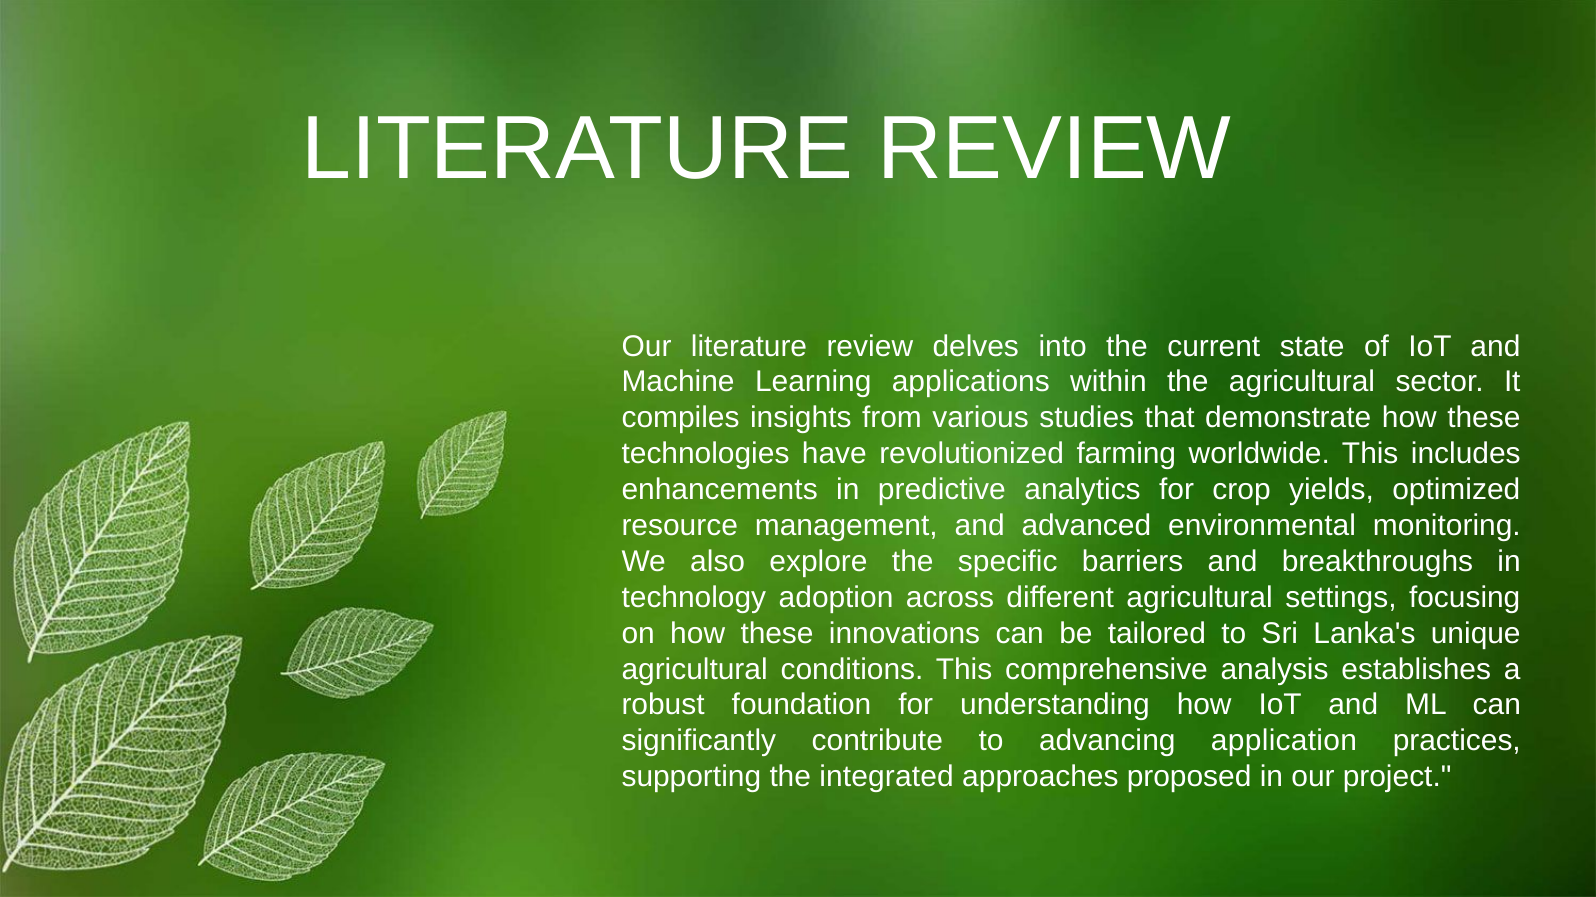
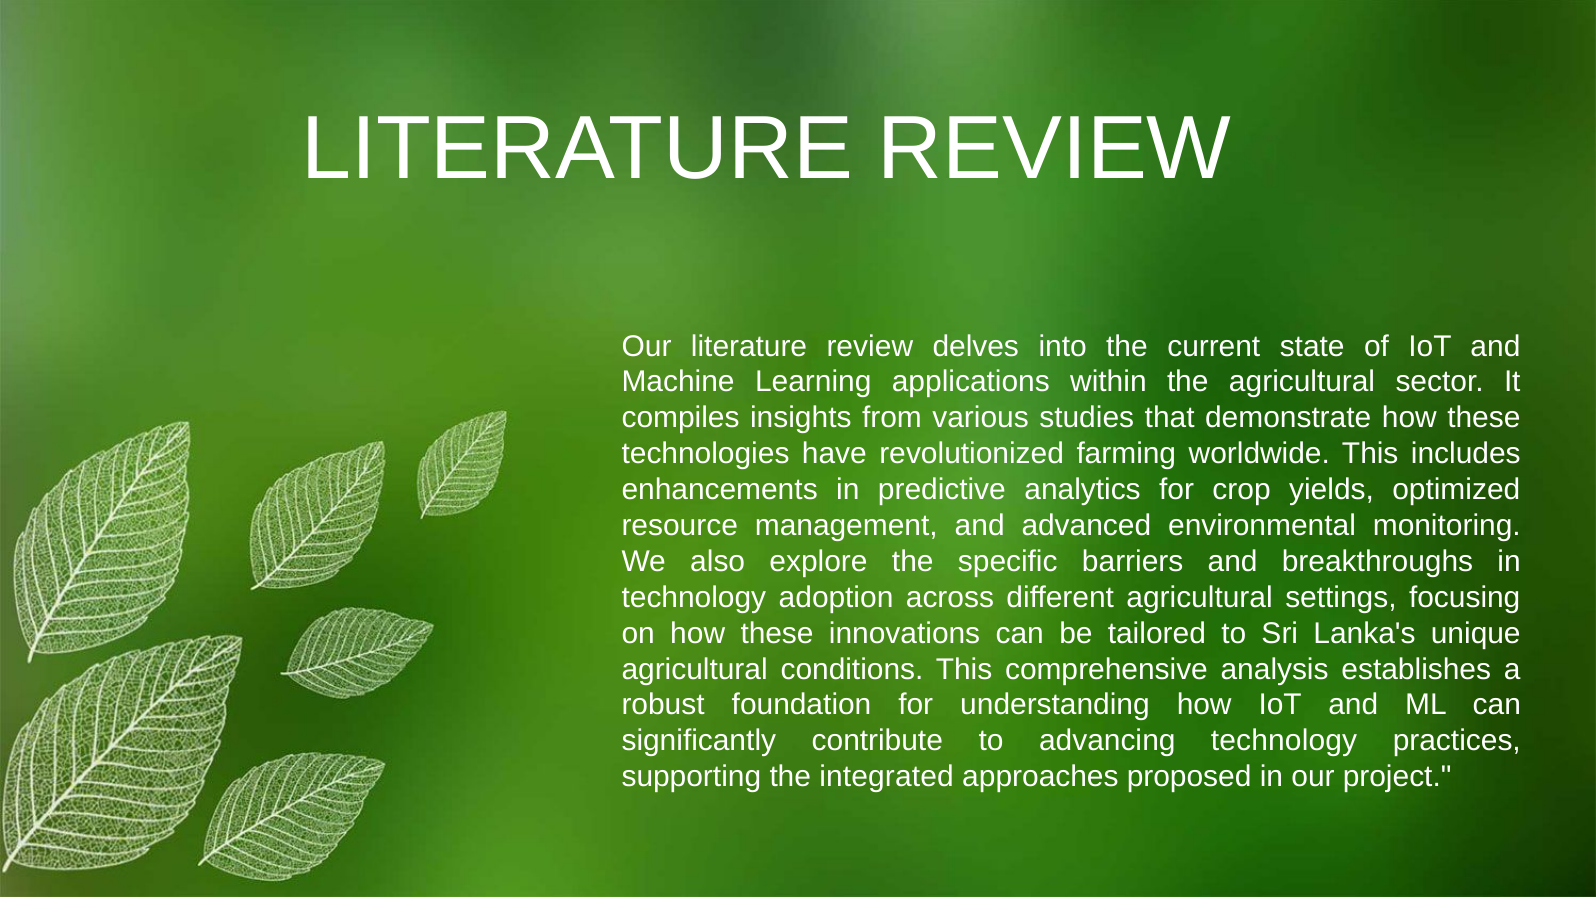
advancing application: application -> technology
